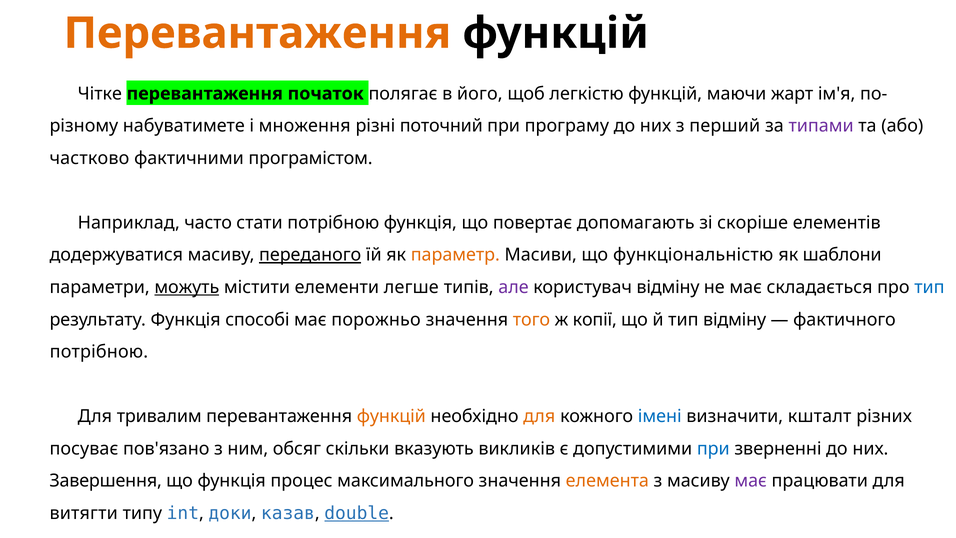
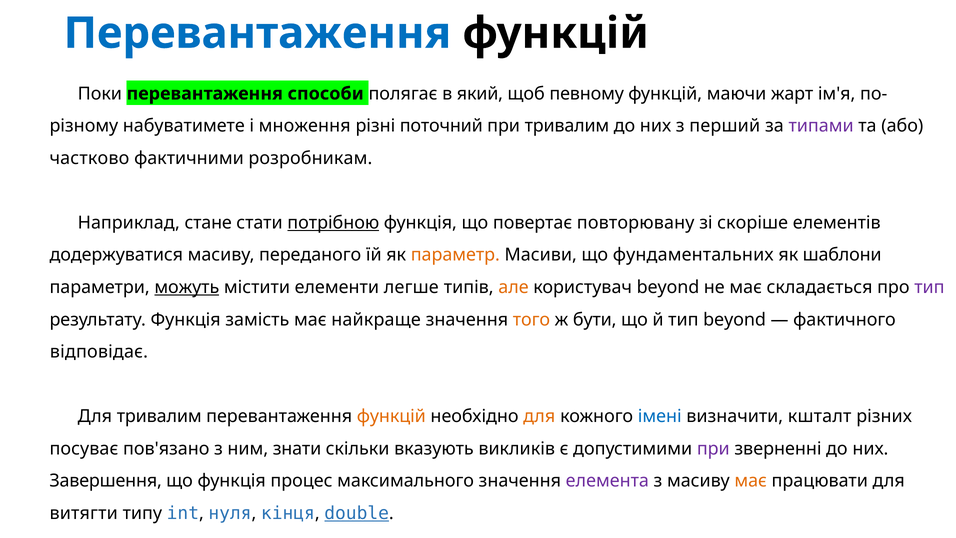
Перевантаження at (257, 33) colour: orange -> blue
Чітке: Чітке -> Поки
початок: початок -> способи
його: його -> який
легкістю: легкістю -> певному
при програму: програму -> тривалим
програмістом: програмістом -> розробникам
часто: часто -> стане
потрібною at (333, 223) underline: none -> present
допомагають: допомагають -> повторювану
переданого underline: present -> none
функціональністю: функціональністю -> фундаментальних
але colour: purple -> orange
користувач відміну: відміну -> beyond
тип at (929, 287) colour: blue -> purple
способі: способі -> замість
порожньо: порожньо -> найкраще
копії: копії -> бути
тип відміну: відміну -> beyond
потрібною at (99, 352): потрібною -> відповідає
обсяг: обсяг -> знати
при at (713, 448) colour: blue -> purple
елемента colour: orange -> purple
має at (751, 481) colour: purple -> orange
доки: доки -> нуля
казав: казав -> кінця
